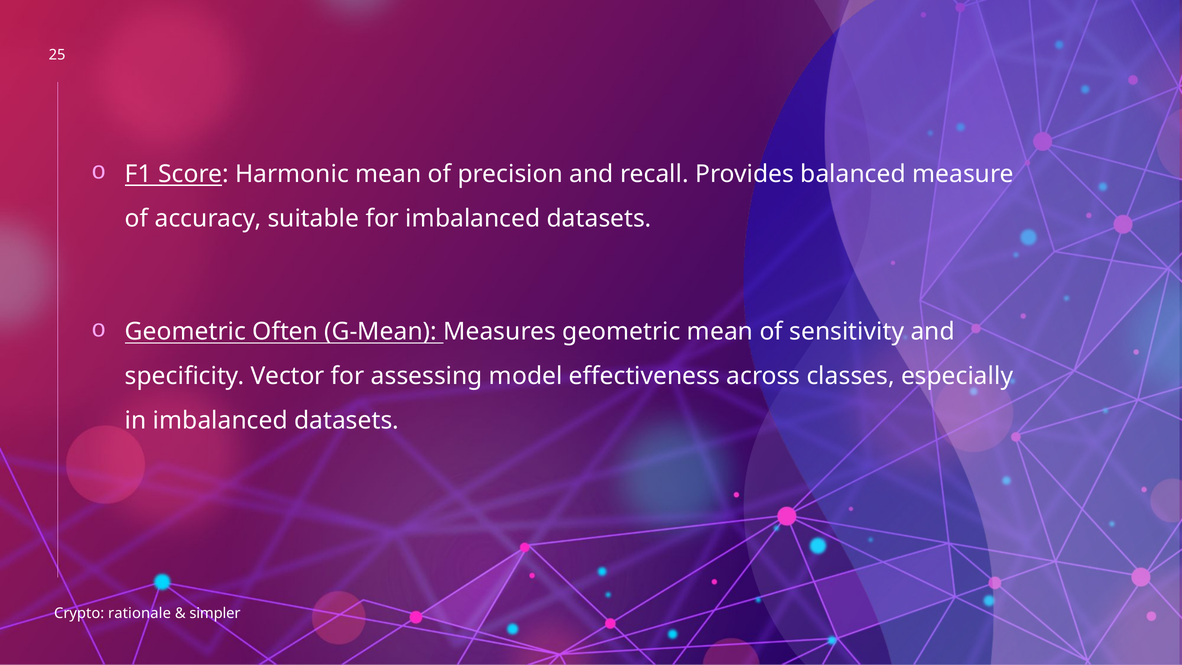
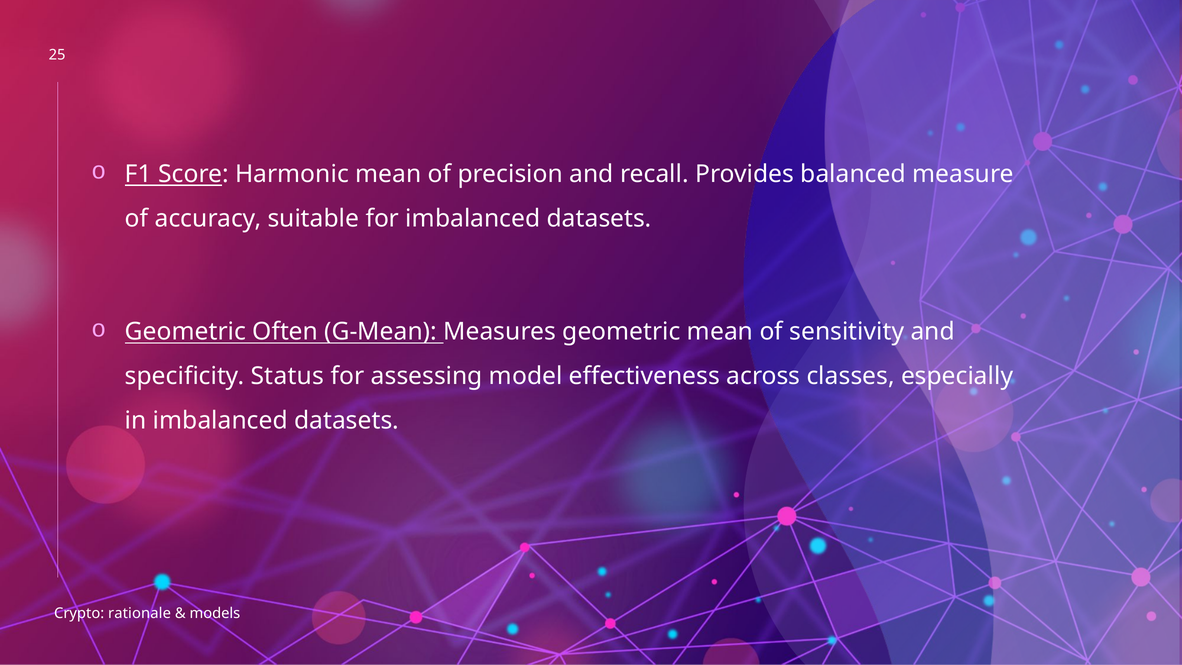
Vector: Vector -> Status
simpler: simpler -> models
